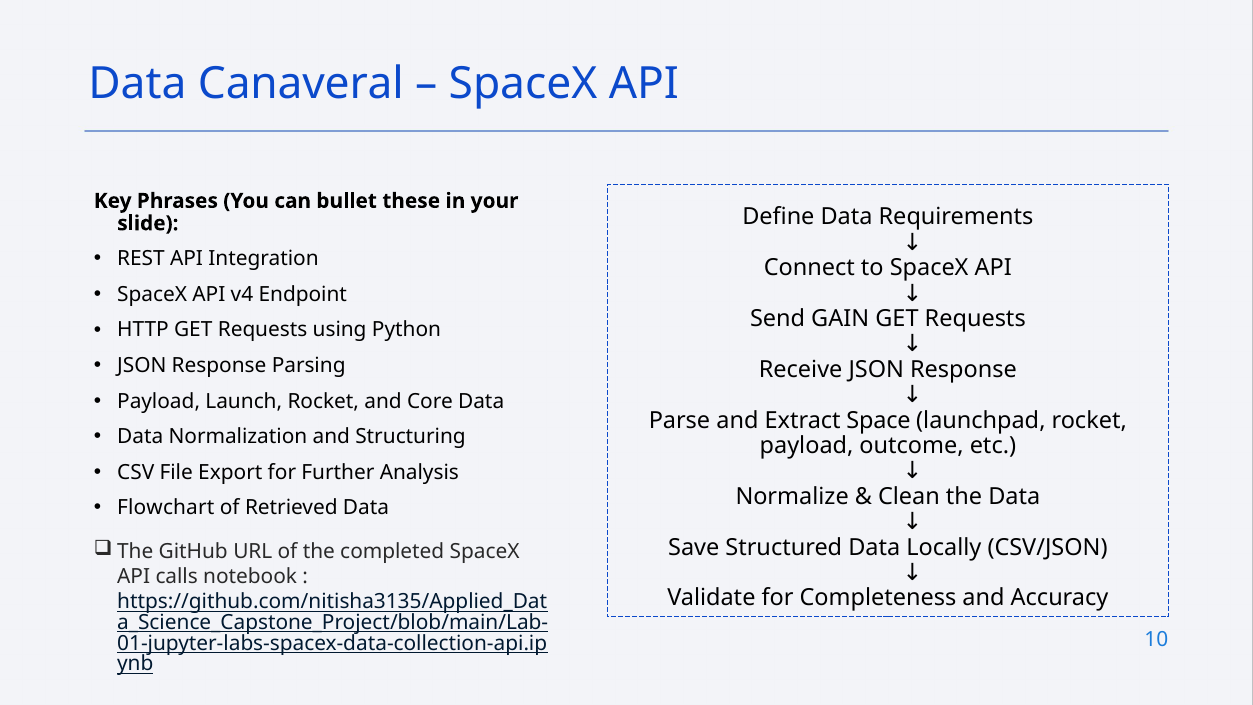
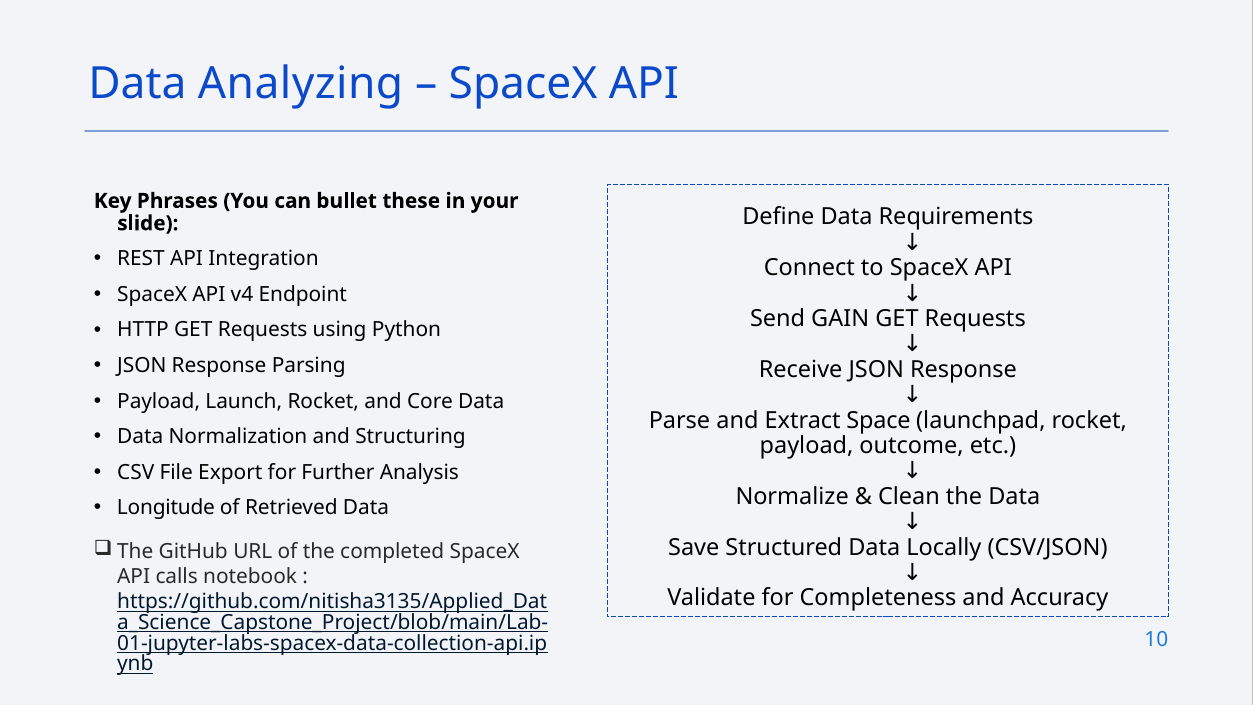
Canaveral: Canaveral -> Analyzing
Flowchart: Flowchart -> Longitude
